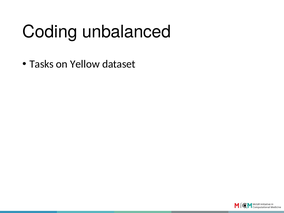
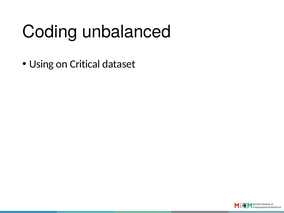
Tasks: Tasks -> Using
Yellow: Yellow -> Critical
